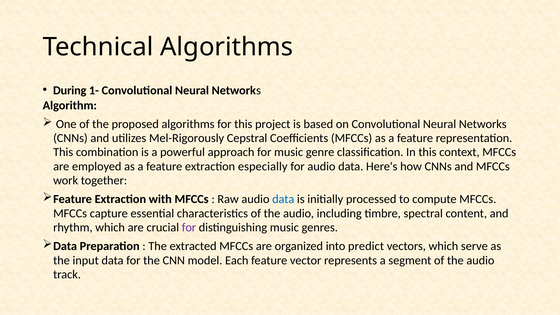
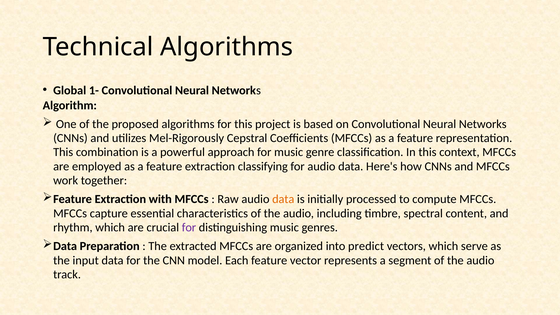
During: During -> Global
especially: especially -> classifying
data at (283, 199) colour: blue -> orange
